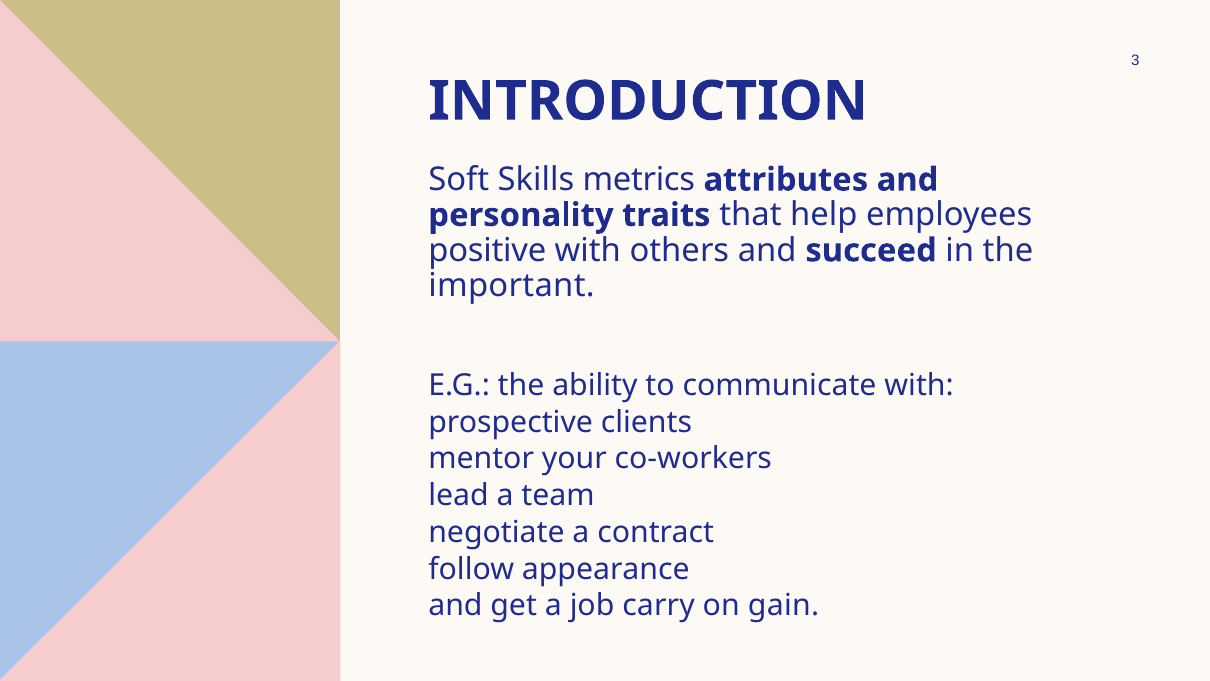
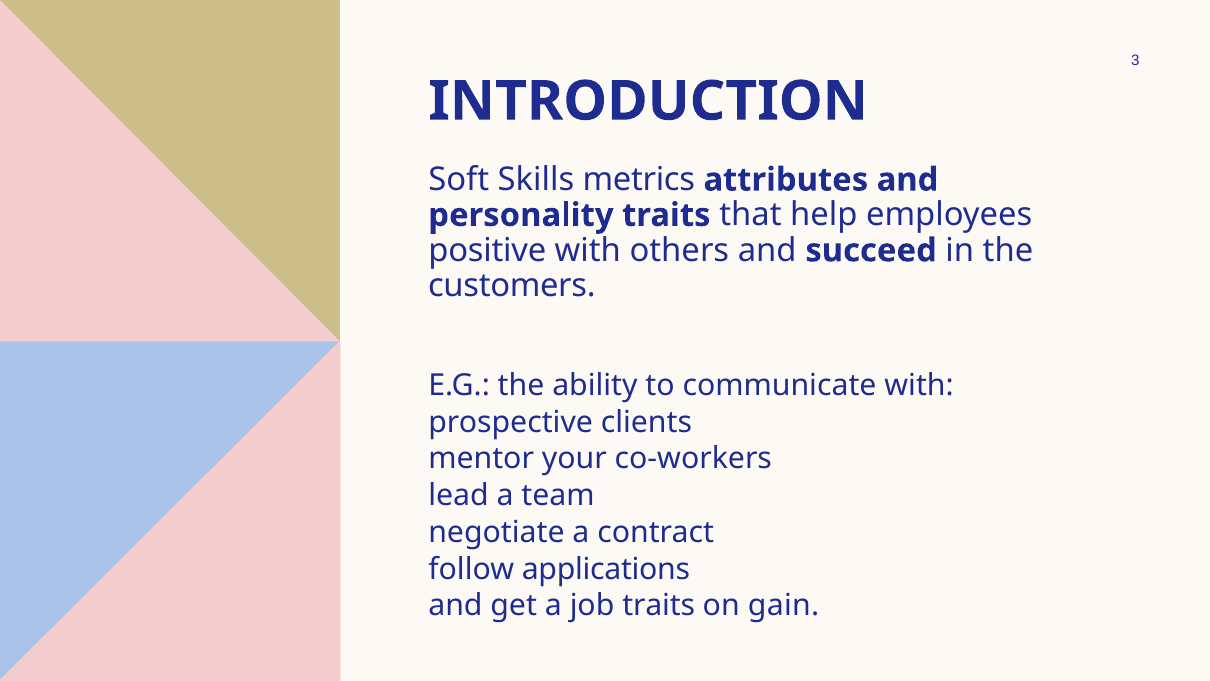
important: important -> customers
appearance: appearance -> applications
job carry: carry -> traits
